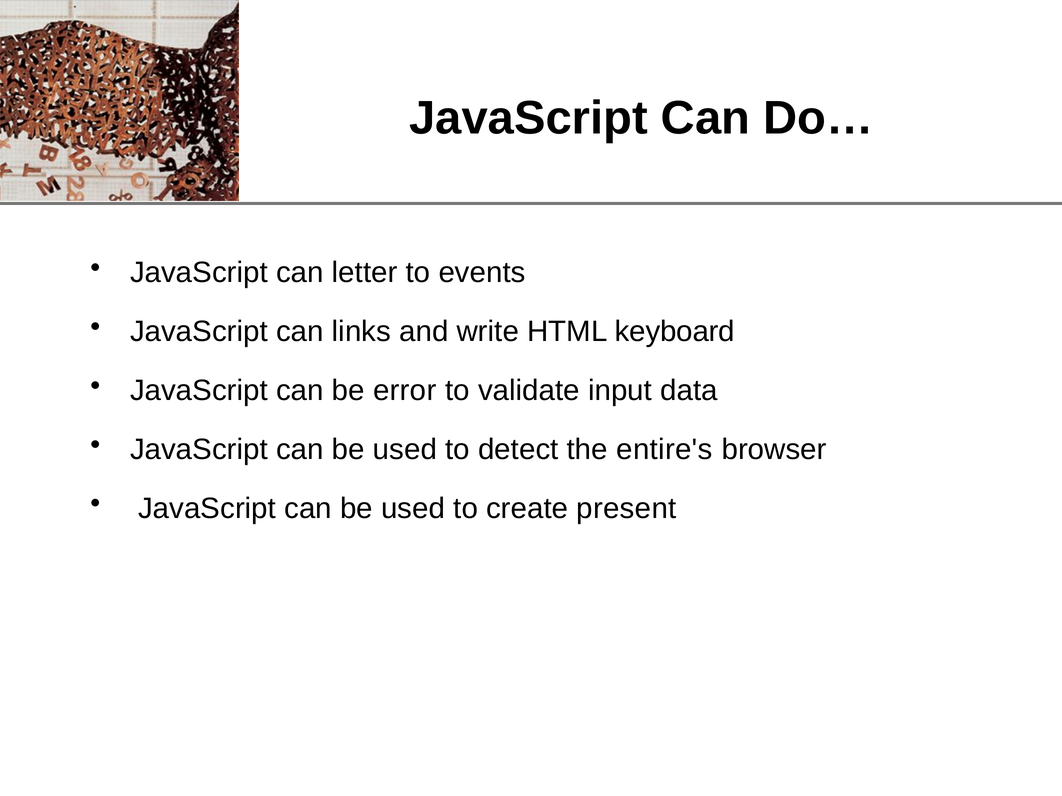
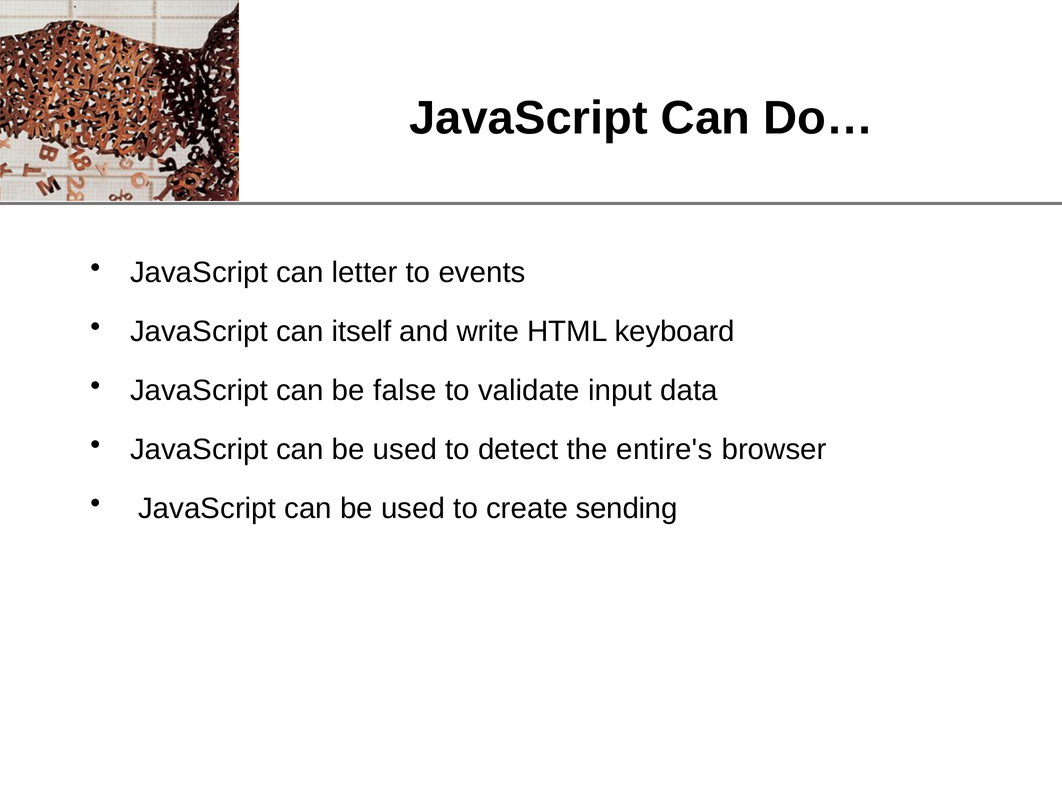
links: links -> itself
error: error -> false
present: present -> sending
